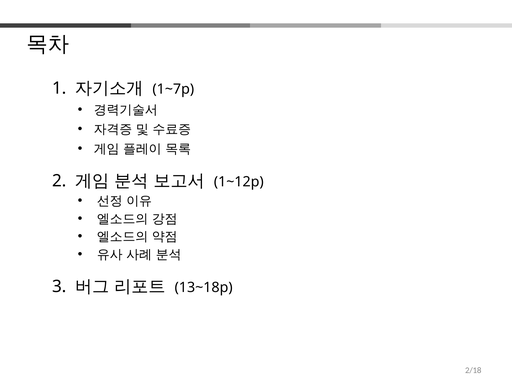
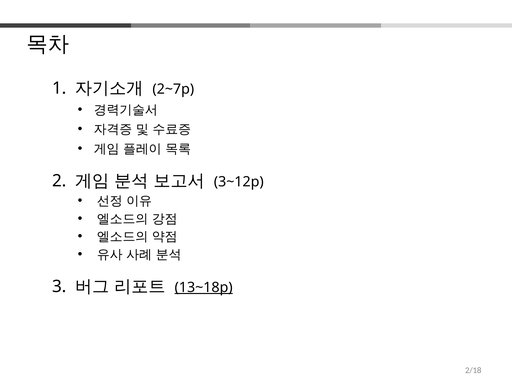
1~7p: 1~7p -> 2~7p
1~12p: 1~12p -> 3~12p
13~18p underline: none -> present
